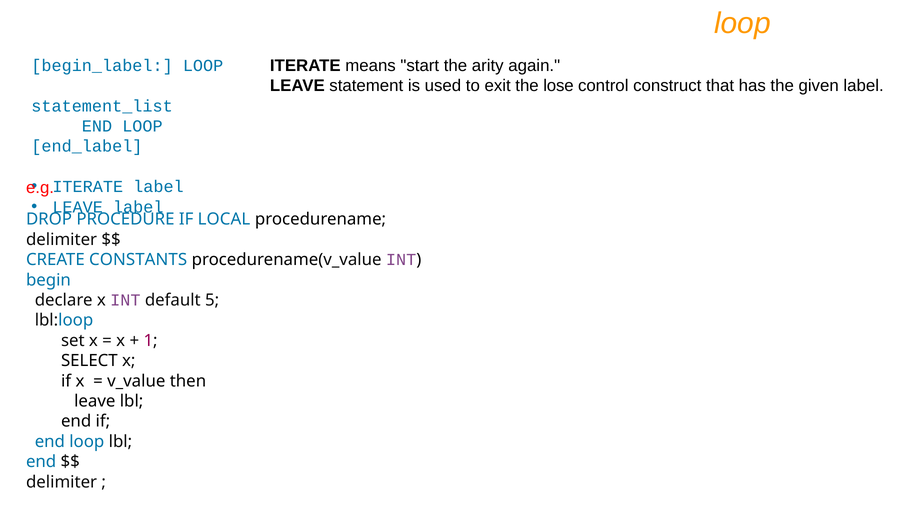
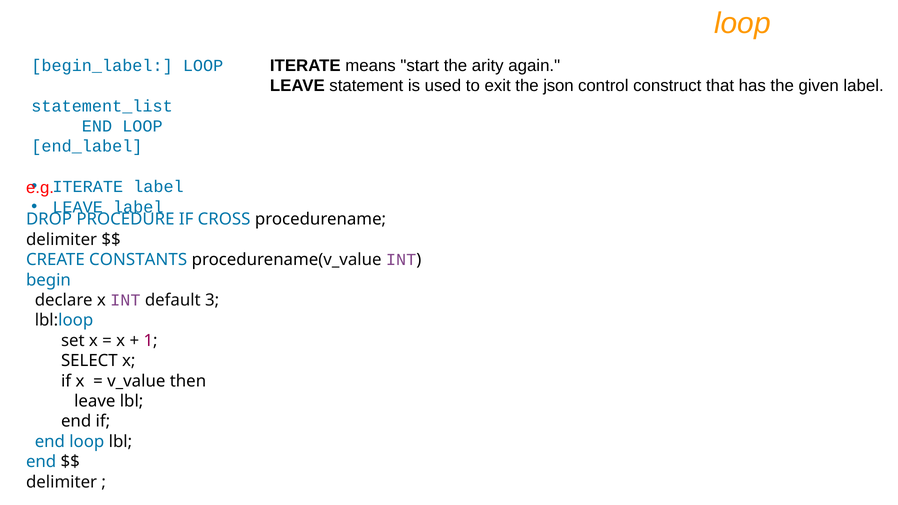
lose: lose -> json
LOCAL: LOCAL -> CROSS
5: 5 -> 3
